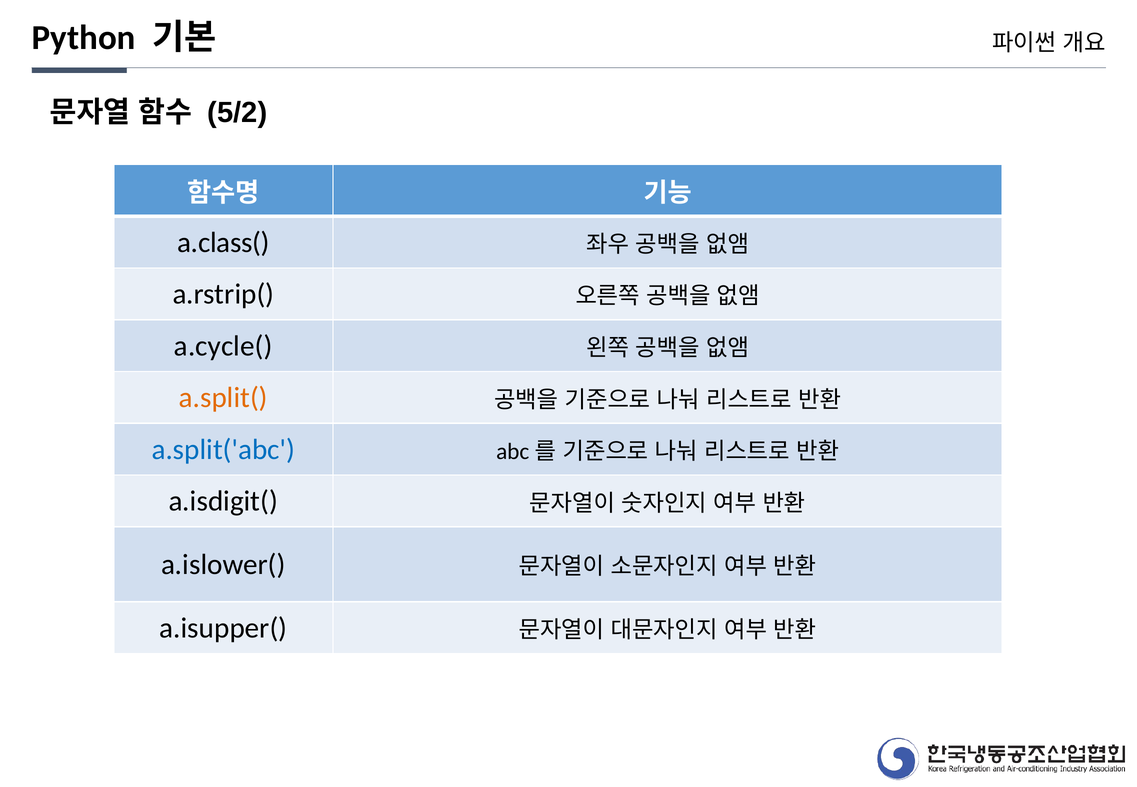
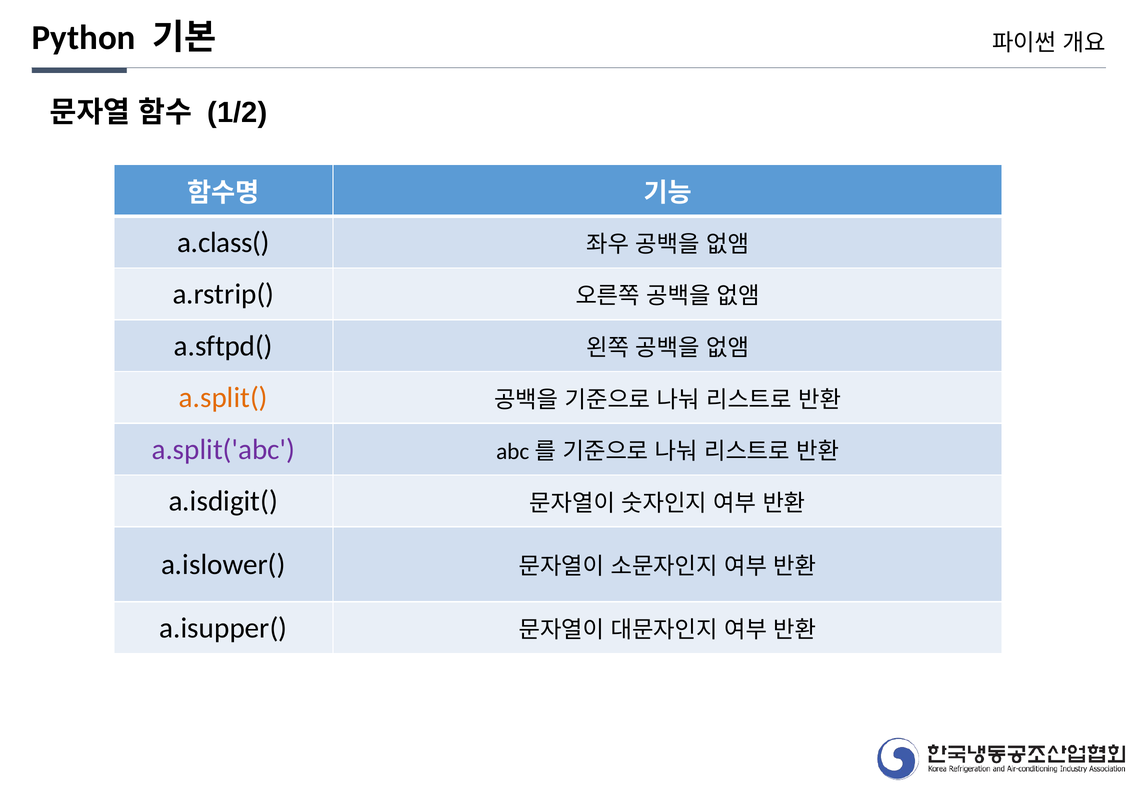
5/2: 5/2 -> 1/2
a.cycle(: a.cycle( -> a.sftpd(
a.split('abc colour: blue -> purple
